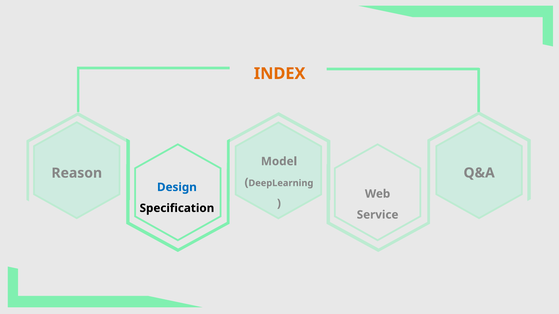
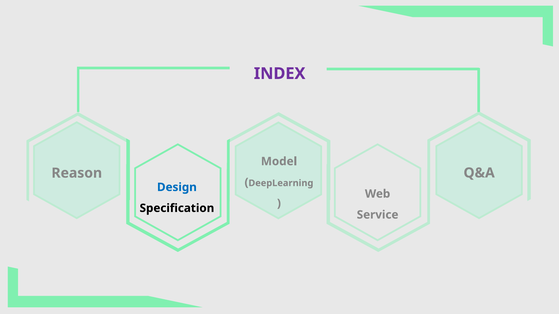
INDEX colour: orange -> purple
